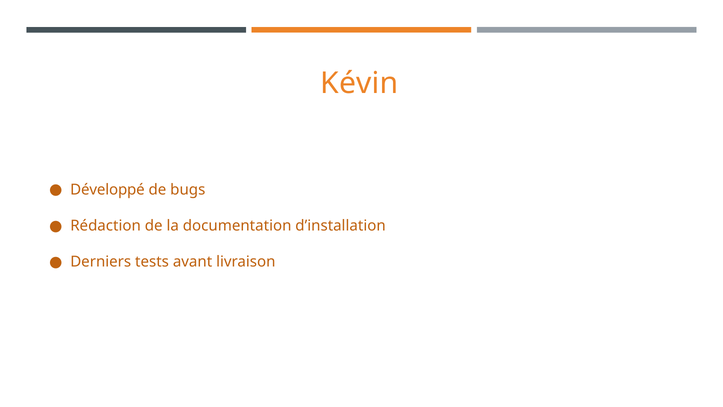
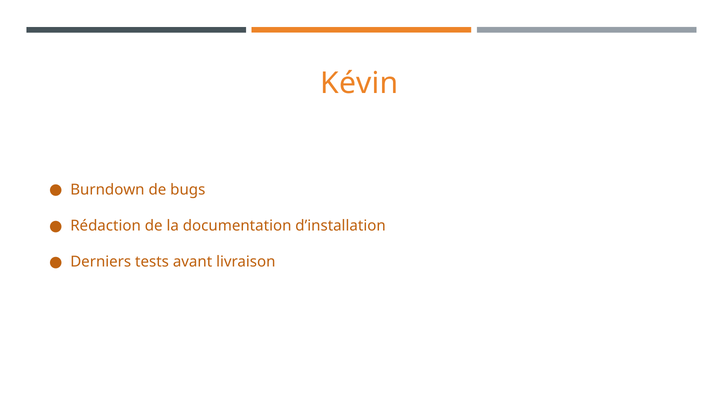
Développé: Développé -> Burndown
